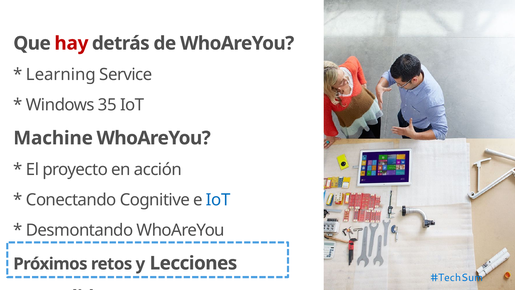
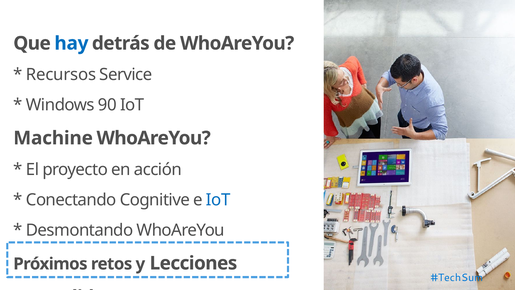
hay colour: red -> blue
Learning: Learning -> Recursos
35: 35 -> 90
